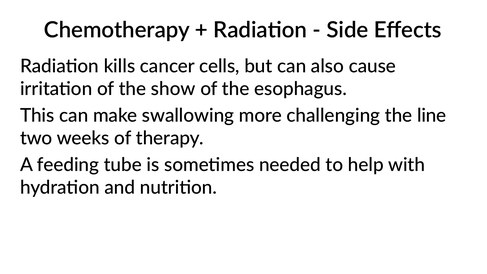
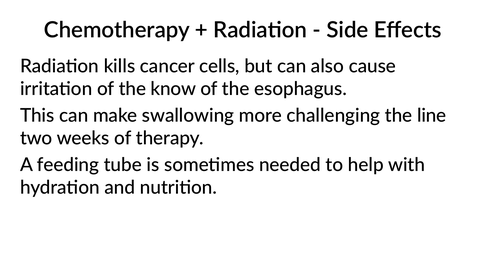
show: show -> know
